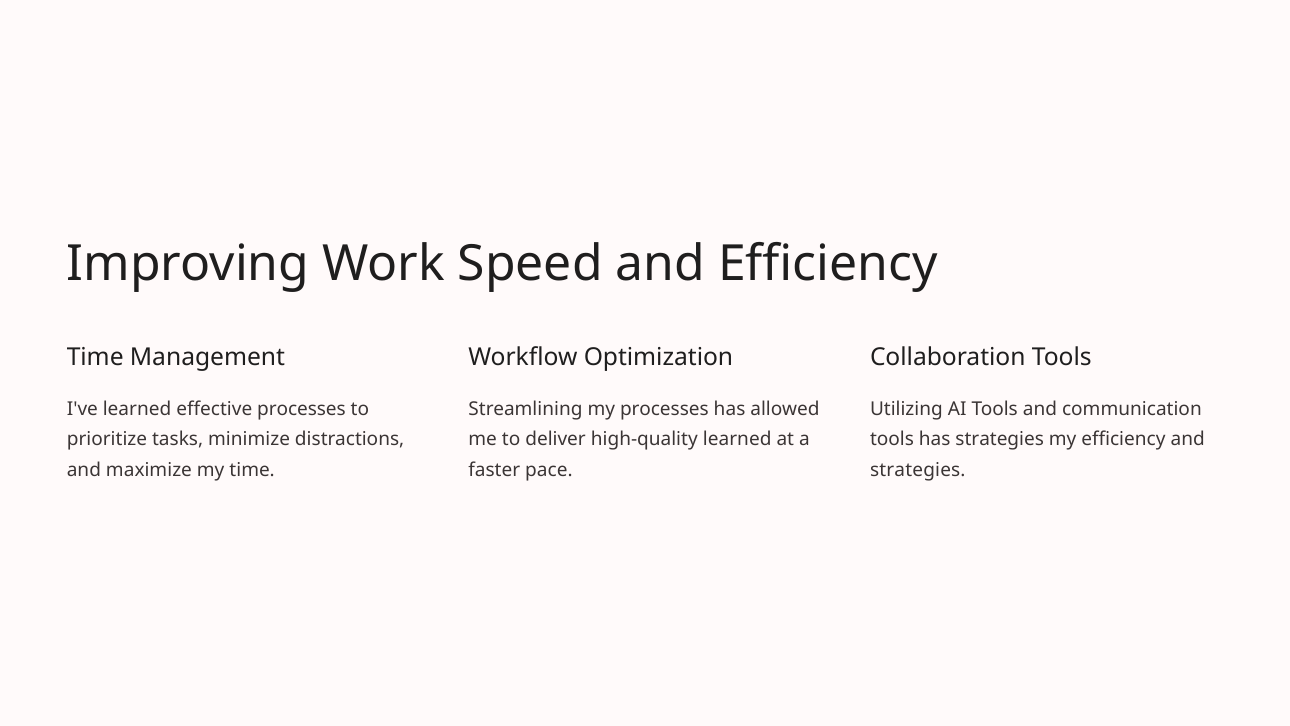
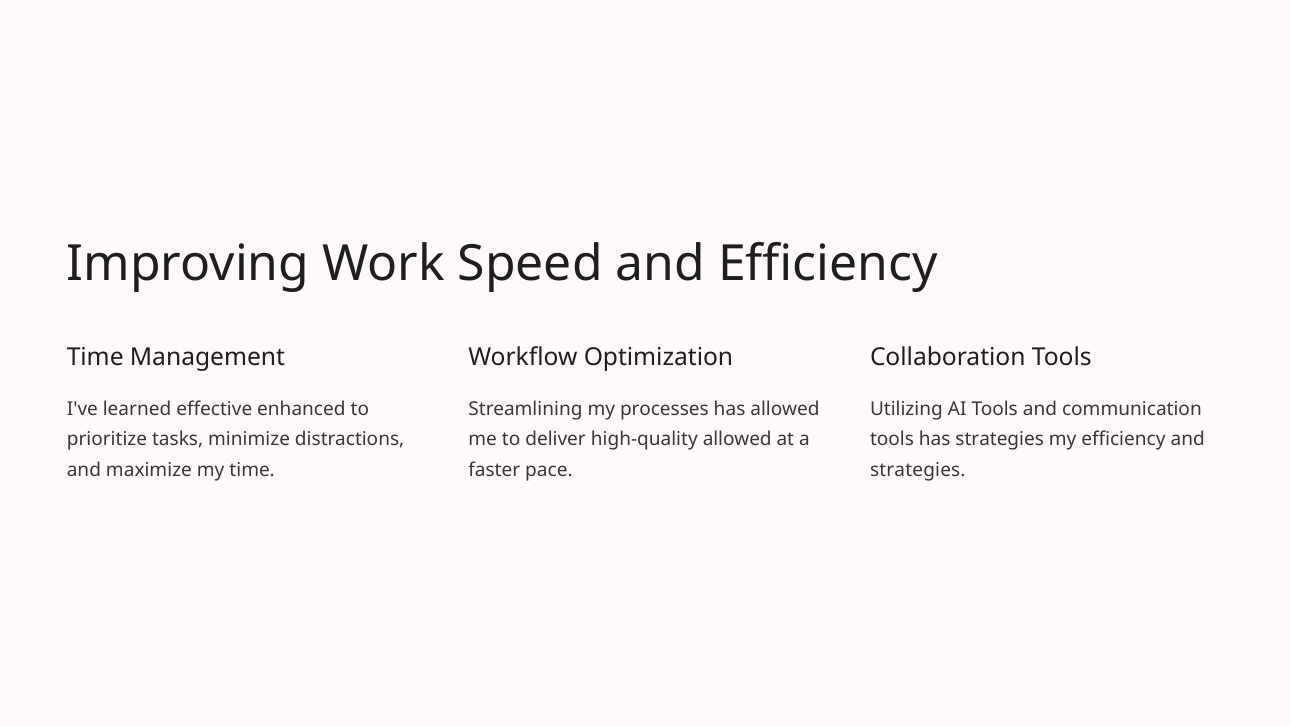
effective processes: processes -> enhanced
high-quality learned: learned -> allowed
